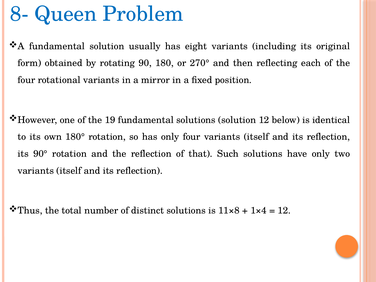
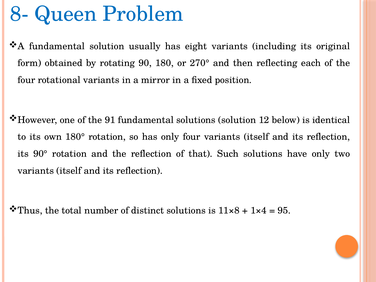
19: 19 -> 91
12 at (284, 211): 12 -> 95
